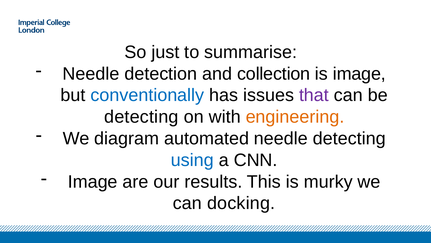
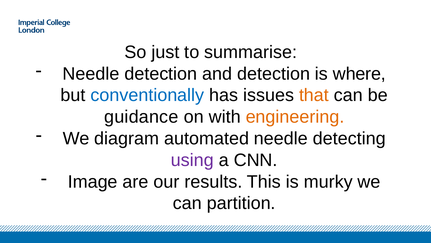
and collection: collection -> detection
is image: image -> where
that colour: purple -> orange
detecting at (141, 117): detecting -> guidance
using colour: blue -> purple
docking: docking -> partition
